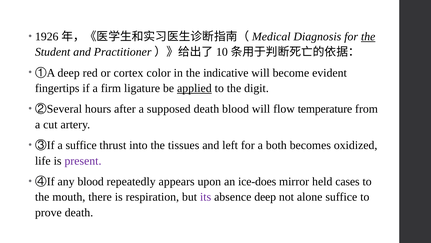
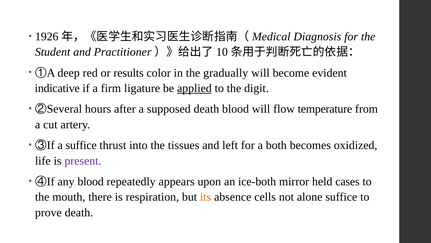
the at (368, 36) underline: present -> none
cortex: cortex -> results
indicative: indicative -> gradually
fingertips: fingertips -> indicative
ice-does: ice-does -> ice-both
its colour: purple -> orange
absence deep: deep -> cells
